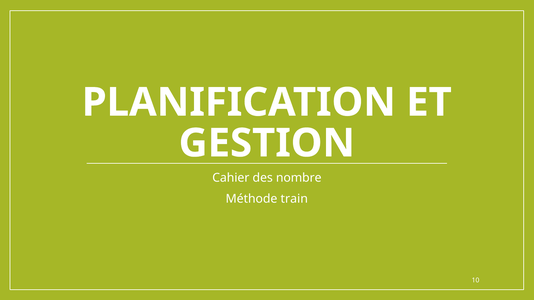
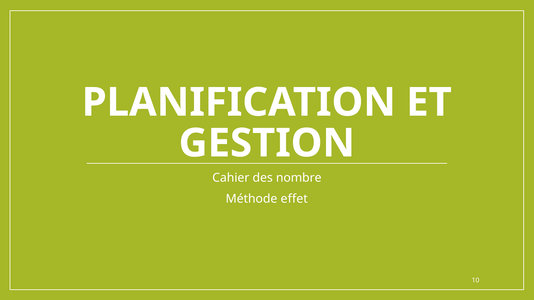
train: train -> effet
